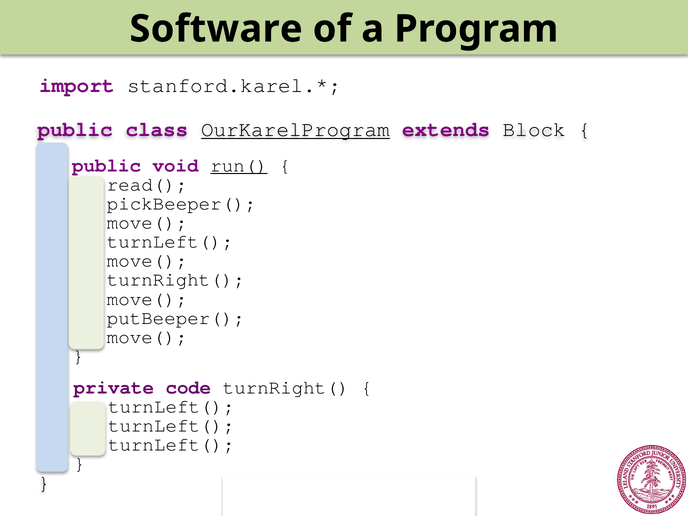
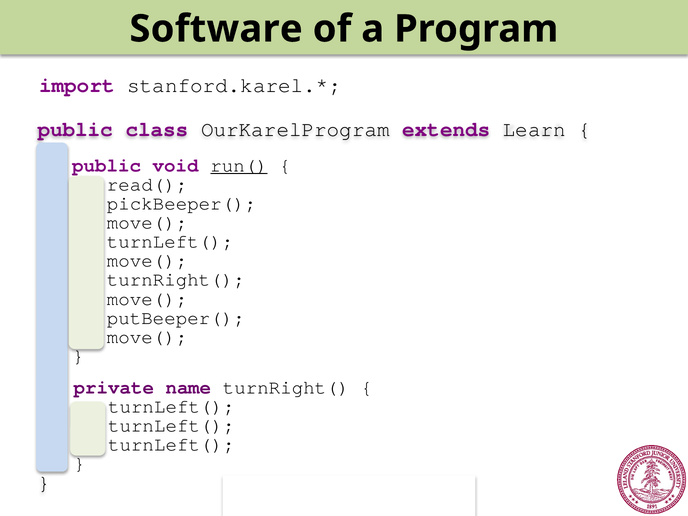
OurKarelProgram underline: present -> none
Block: Block -> Learn
code: code -> name
